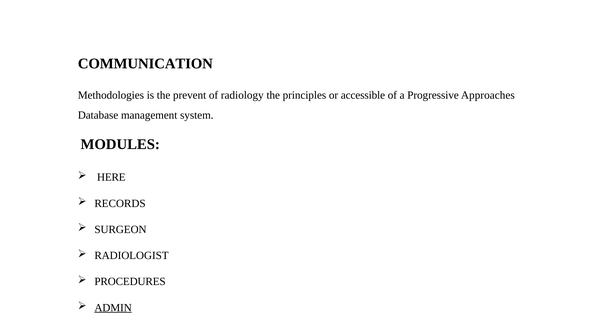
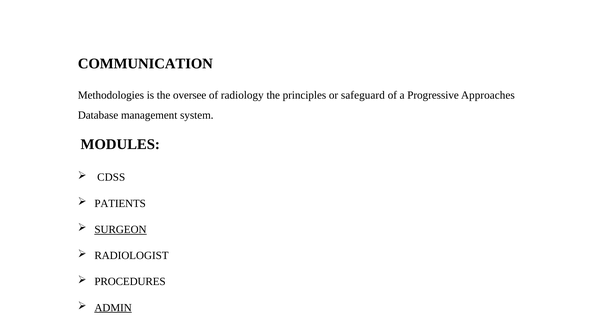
prevent: prevent -> oversee
accessible: accessible -> safeguard
HERE: HERE -> CDSS
RECORDS: RECORDS -> PATIENTS
SURGEON underline: none -> present
